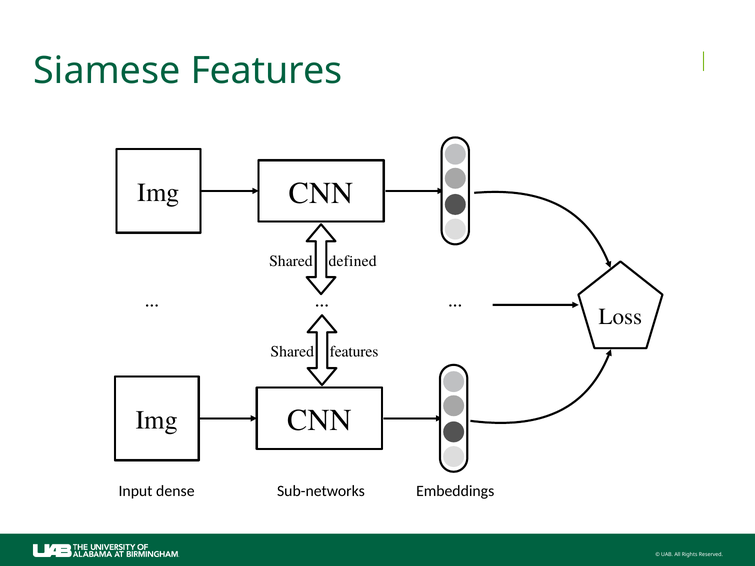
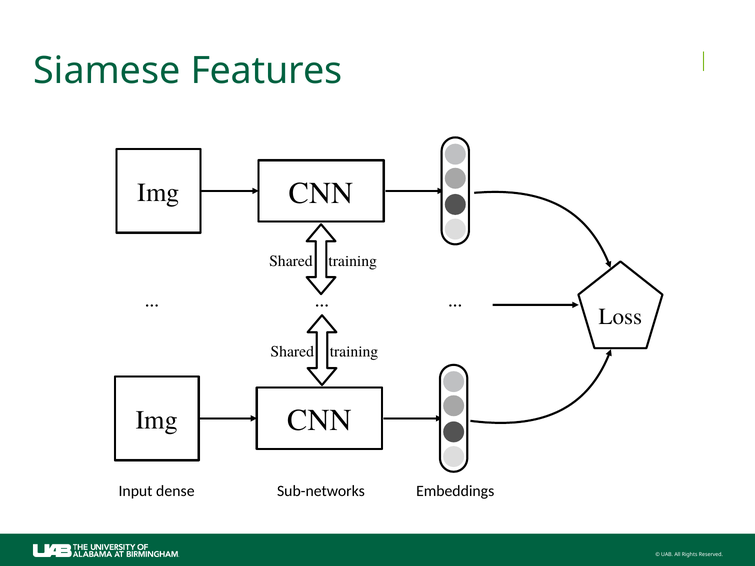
defined at (353, 261): defined -> training
features at (354, 352): features -> training
